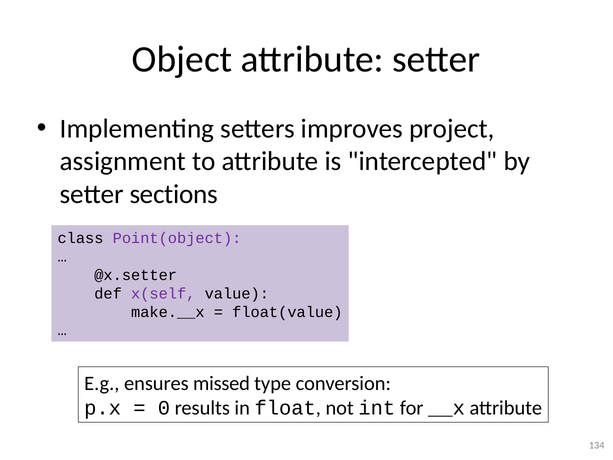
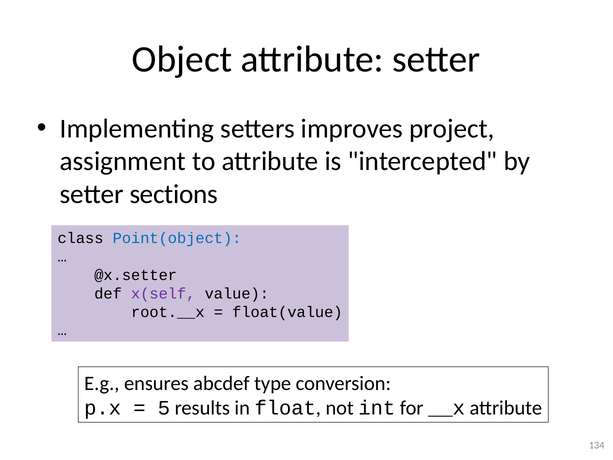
Point(object colour: purple -> blue
make.__x: make.__x -> root.__x
missed: missed -> abcdef
0: 0 -> 5
